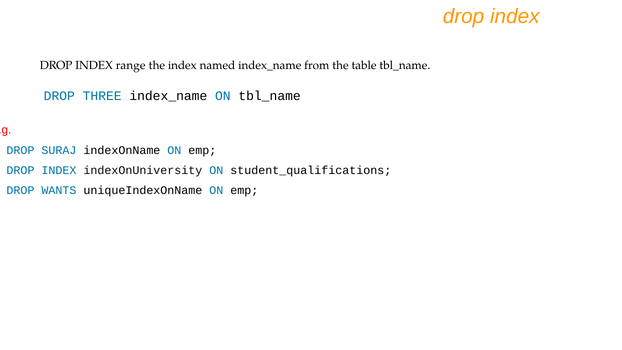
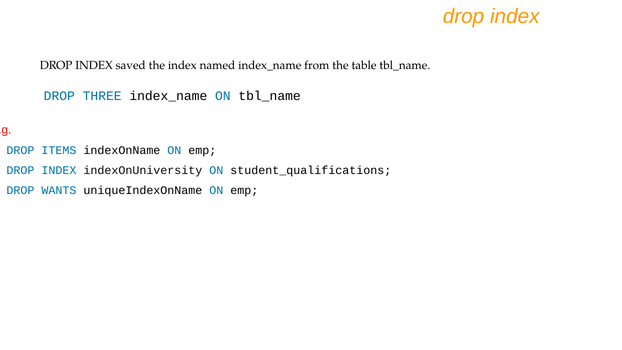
range: range -> saved
SURAJ: SURAJ -> ITEMS
